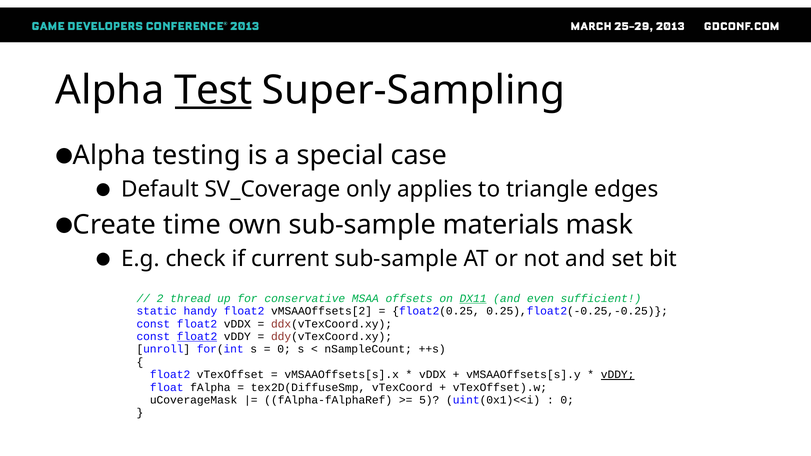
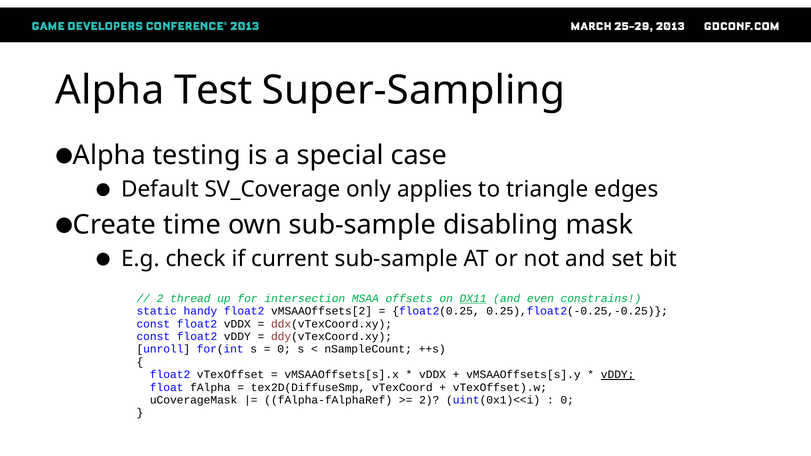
Test underline: present -> none
materials: materials -> disabling
conservative: conservative -> intersection
sufficient: sufficient -> constrains
float2 at (197, 337) underline: present -> none
5 at (429, 400): 5 -> 2
